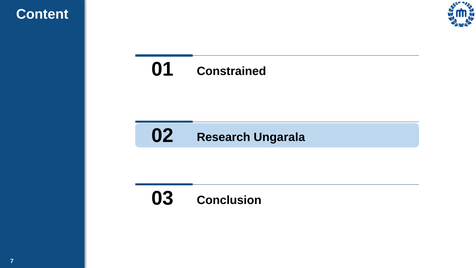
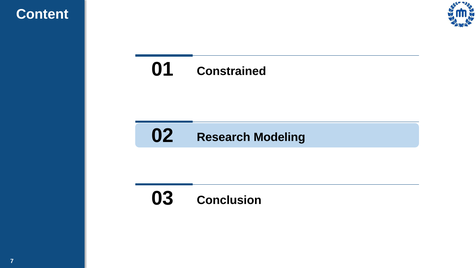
Ungarala: Ungarala -> Modeling
